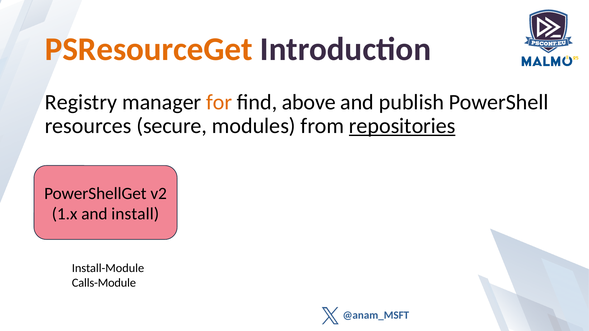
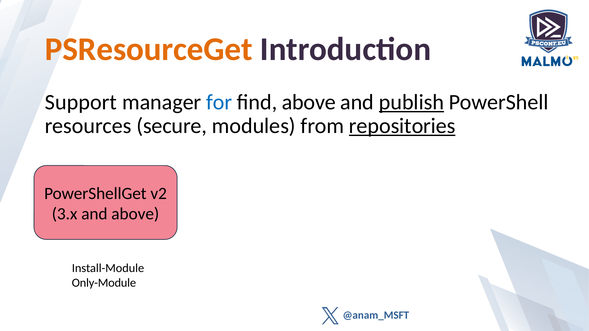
Registry: Registry -> Support
for colour: orange -> blue
publish underline: none -> present
1.x: 1.x -> 3.x
and install: install -> above
Calls-Module: Calls-Module -> Only-Module
